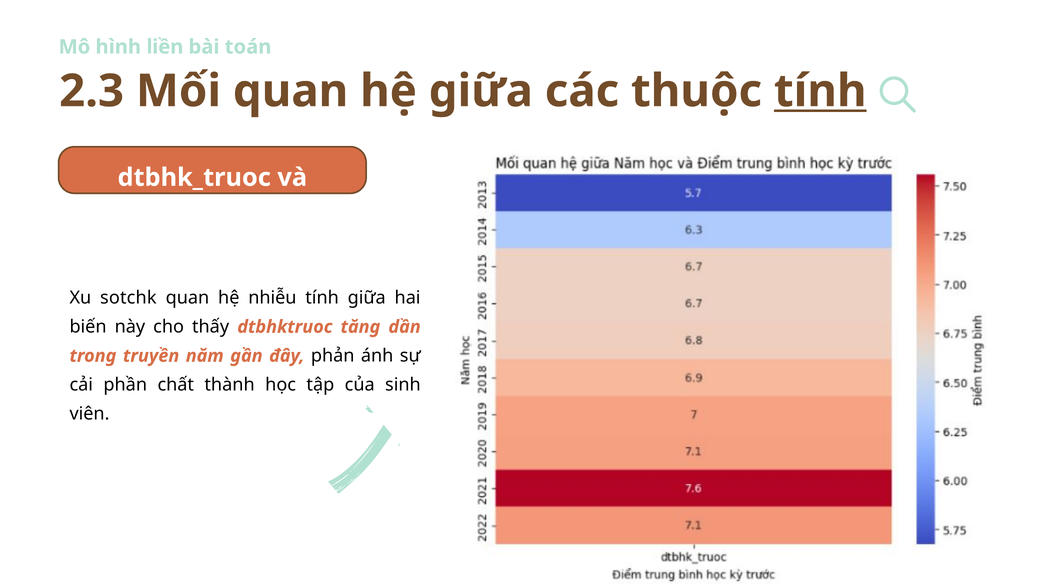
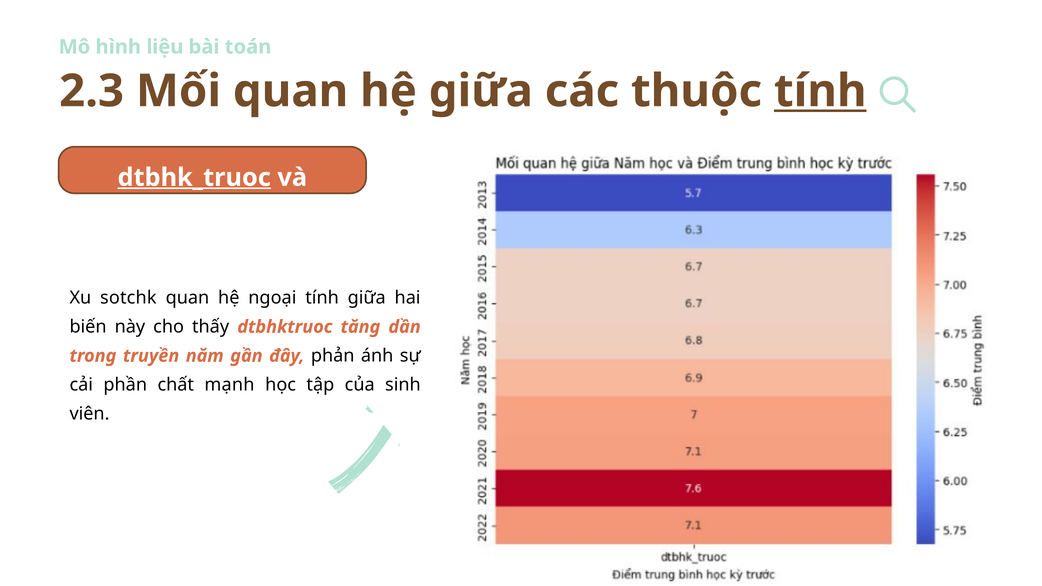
liền: liền -> liệu
dtbhk_truoc underline: none -> present
nhiễu: nhiễu -> ngoại
thành: thành -> mạnh
